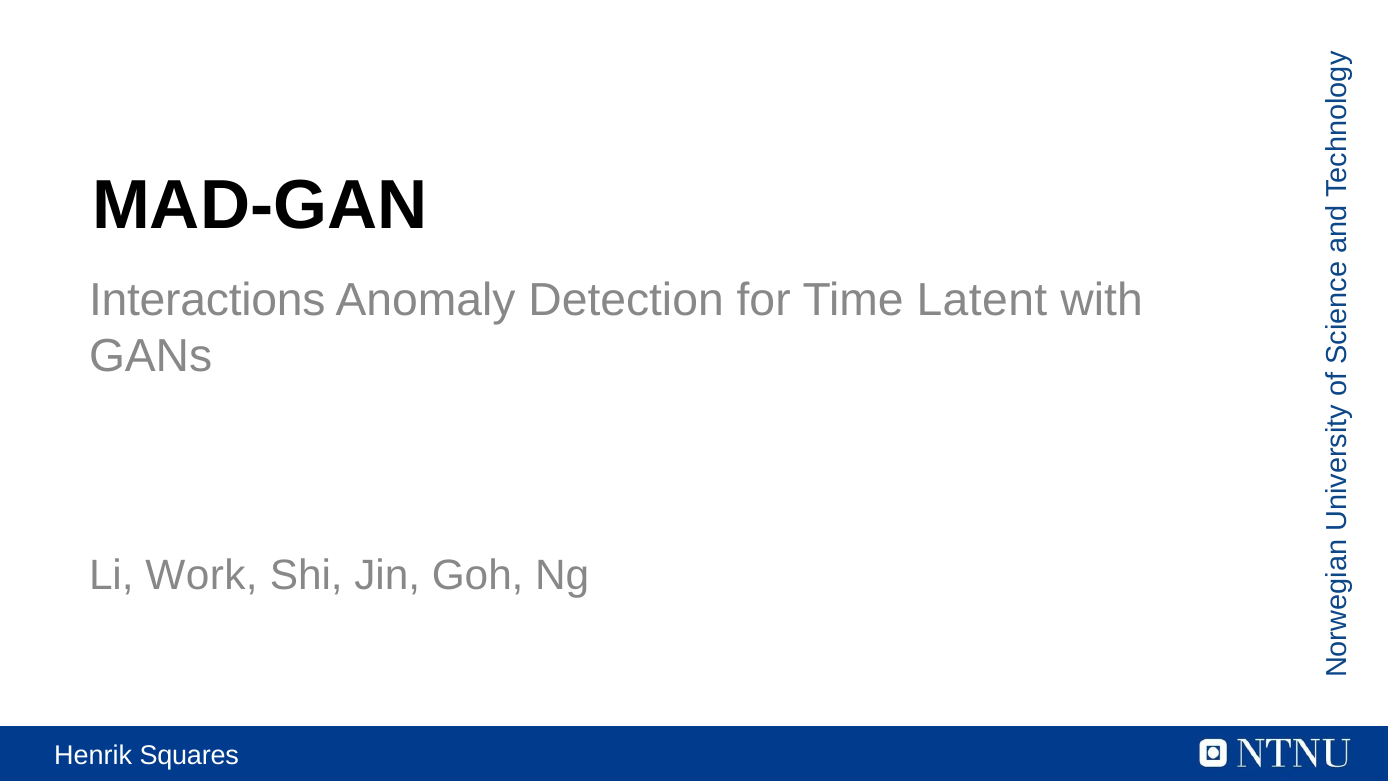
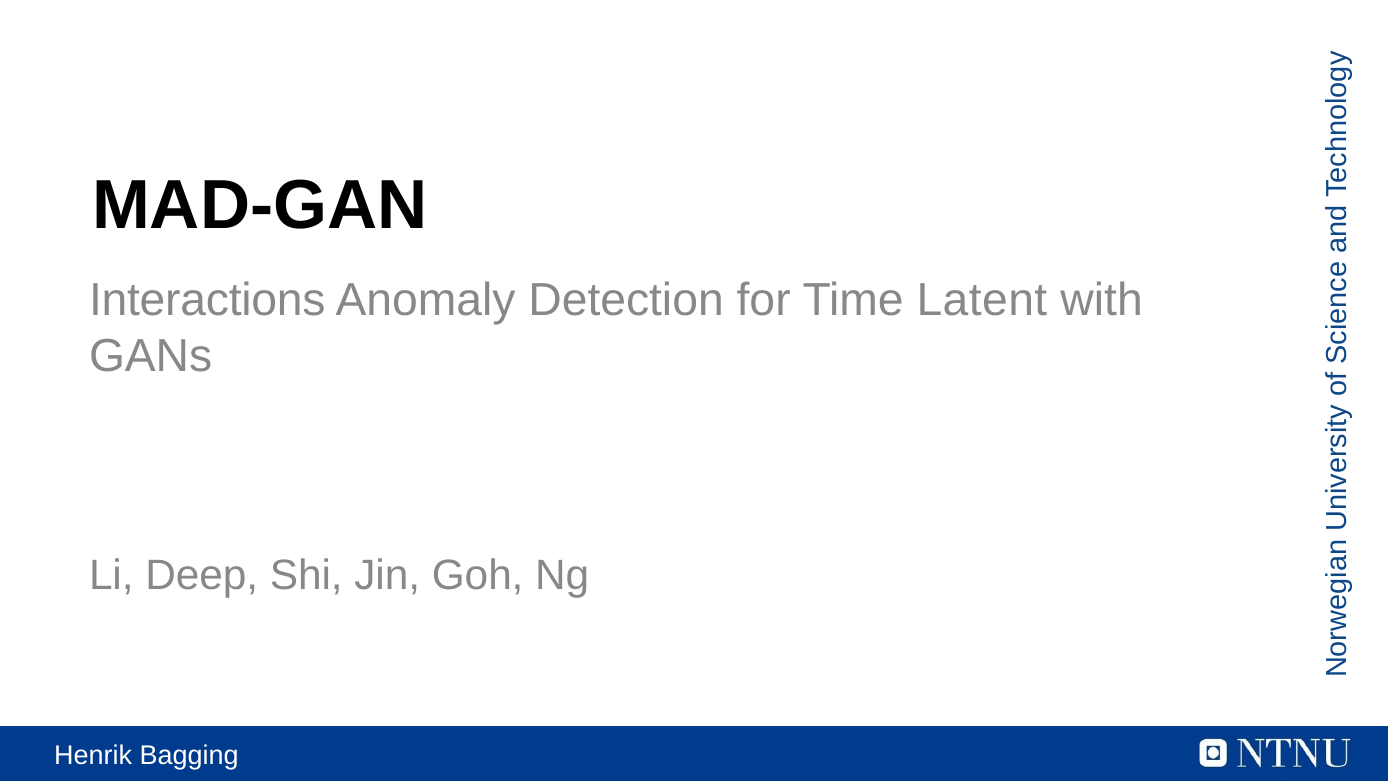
Work: Work -> Deep
Squares: Squares -> Bagging
